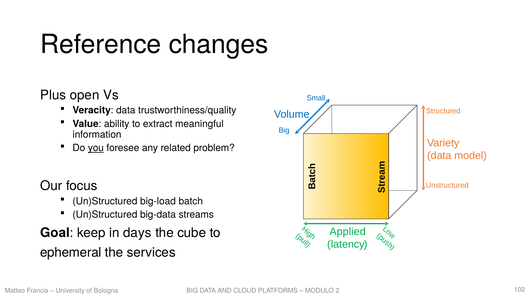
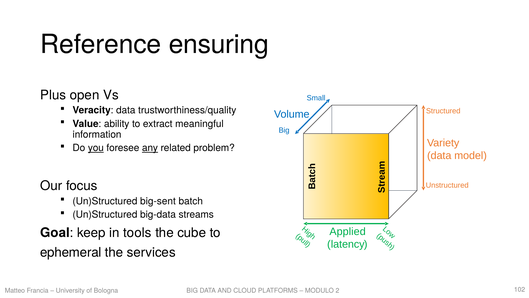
changes: changes -> ensuring
any underline: none -> present
big-load: big-load -> big-sent
days: days -> tools
